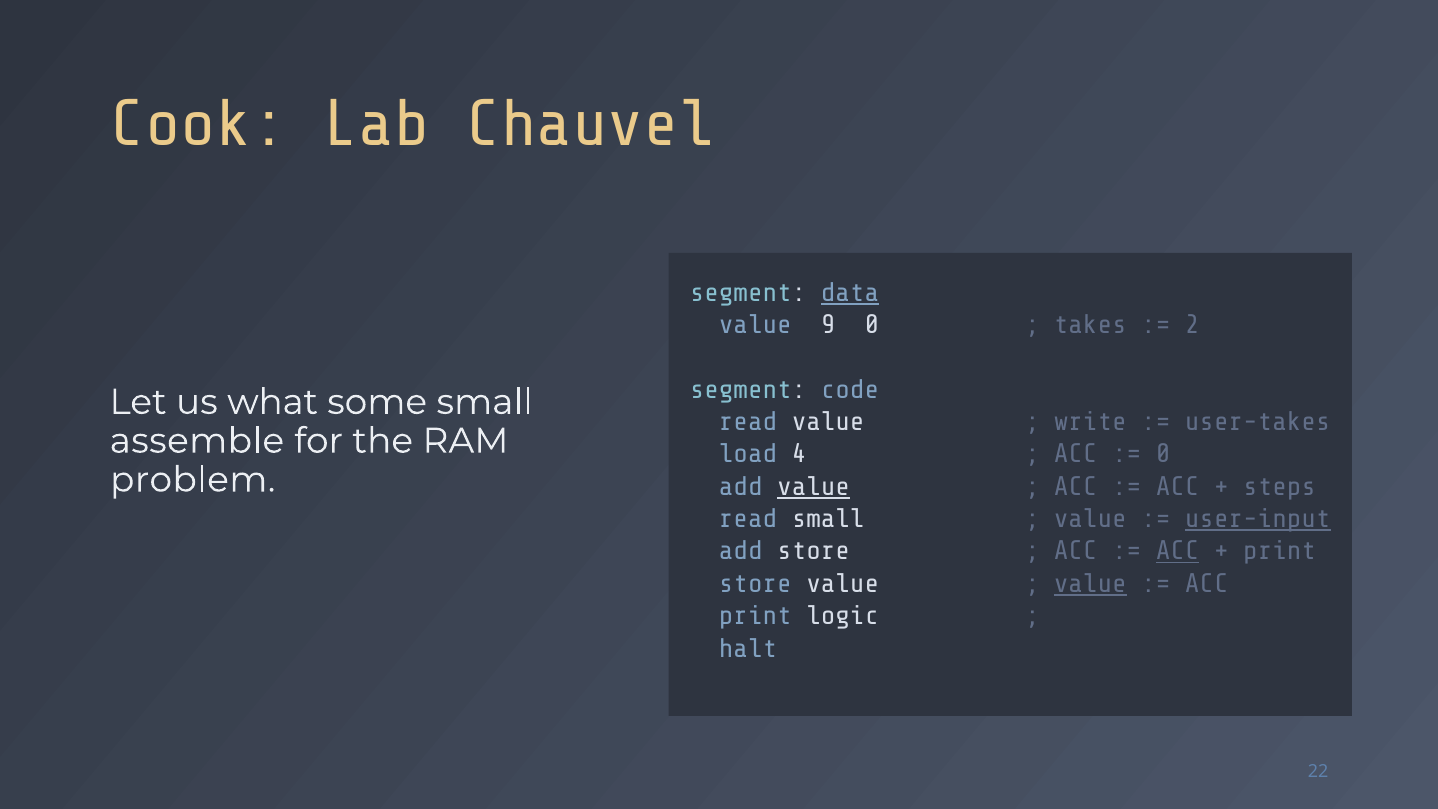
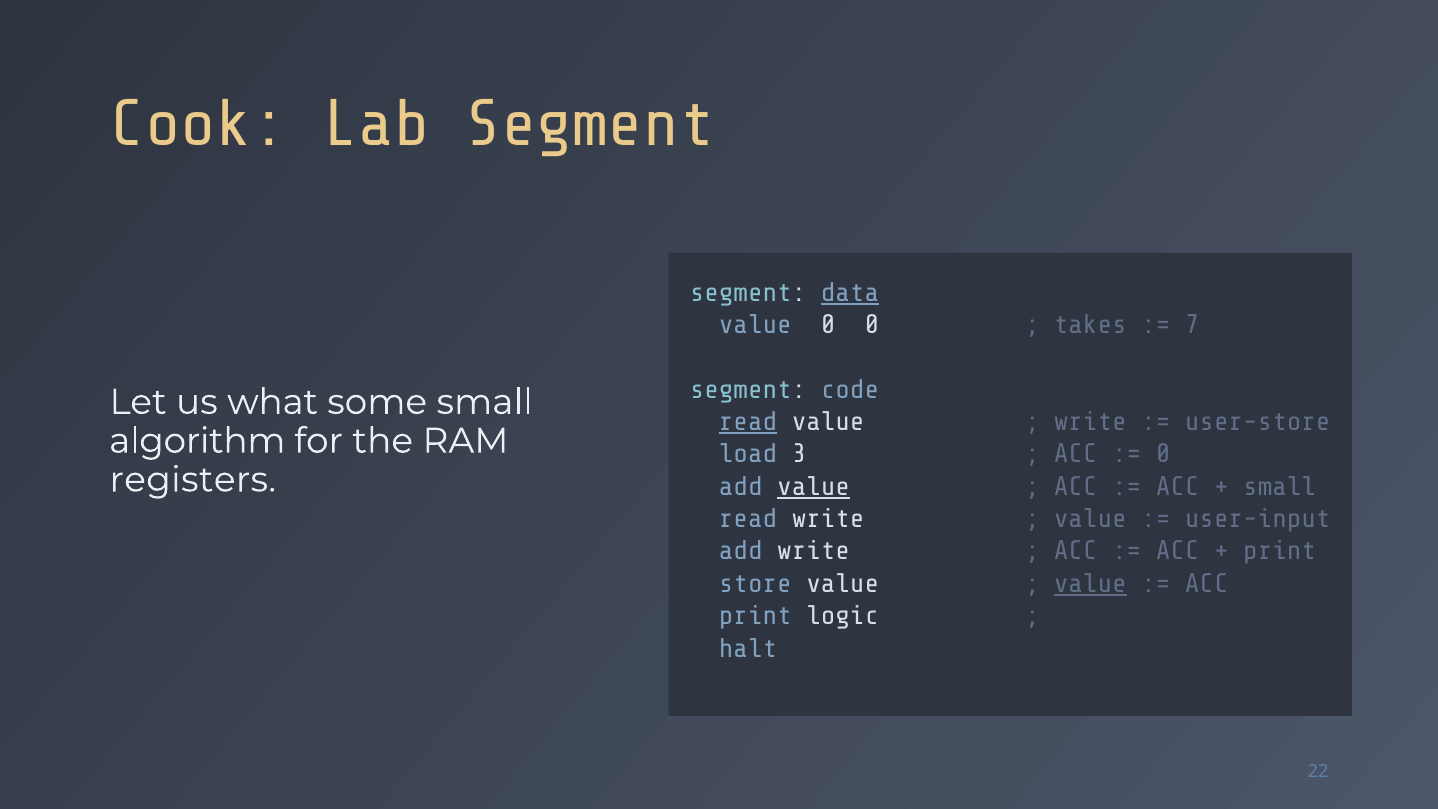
Lab Chauvel: Chauvel -> Segment
value 9: 9 -> 0
2: 2 -> 7
read at (748, 422) underline: none -> present
user-takes: user-takes -> user-store
assemble: assemble -> algorithm
4: 4 -> 3
problem: problem -> registers
steps at (1280, 486): steps -> small
read small: small -> write
user-input underline: present -> none
add store: store -> write
ACC at (1178, 551) underline: present -> none
